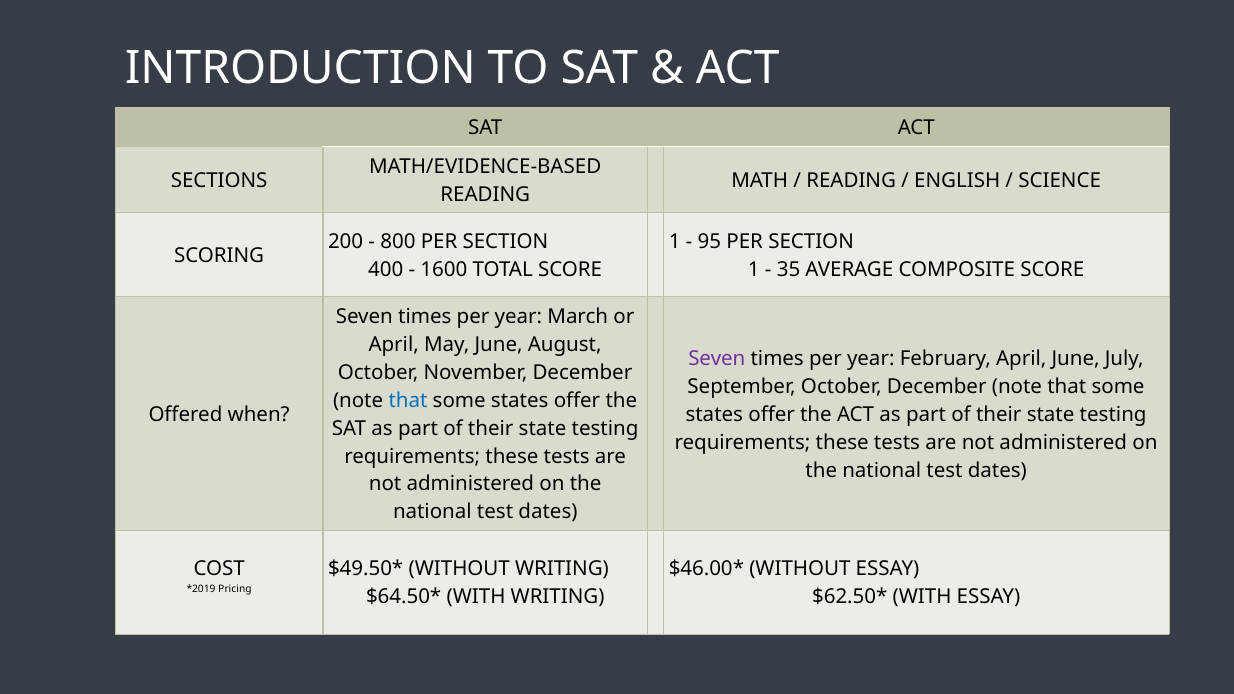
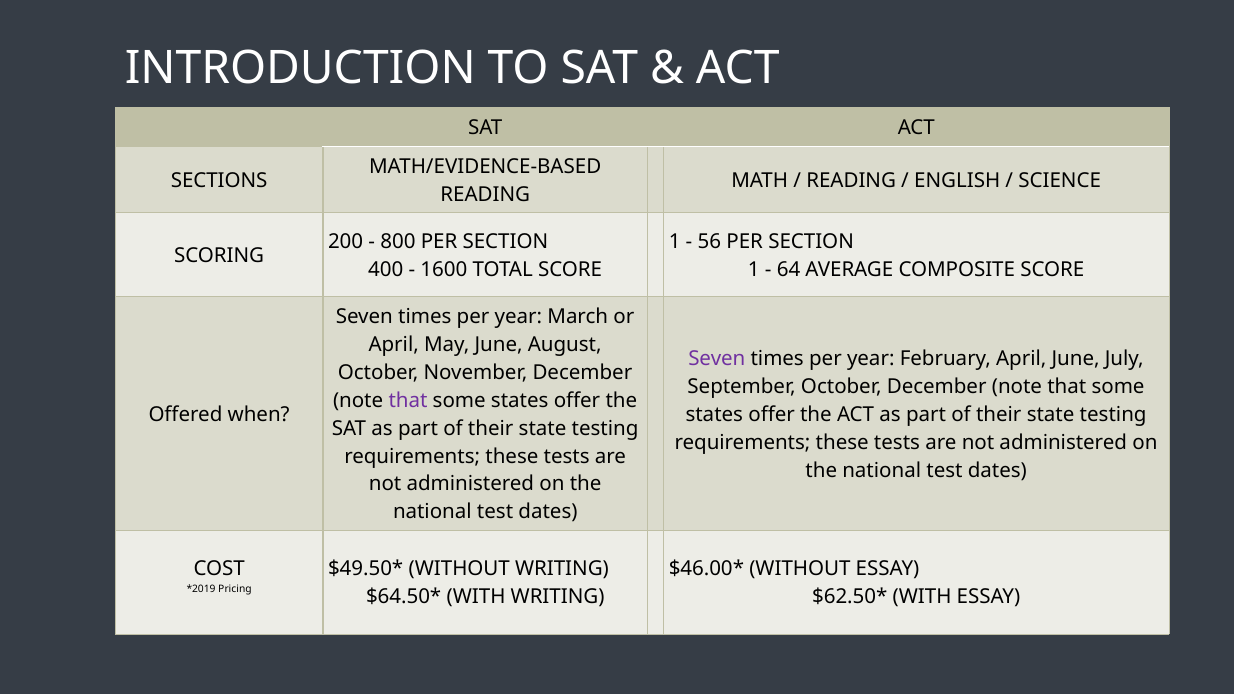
95: 95 -> 56
35: 35 -> 64
that at (408, 401) colour: blue -> purple
